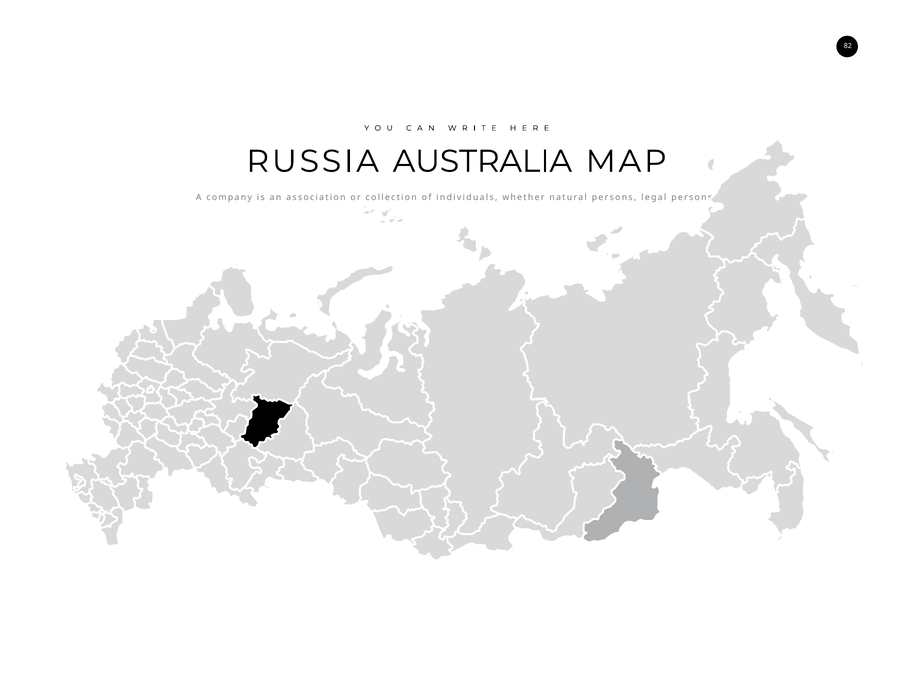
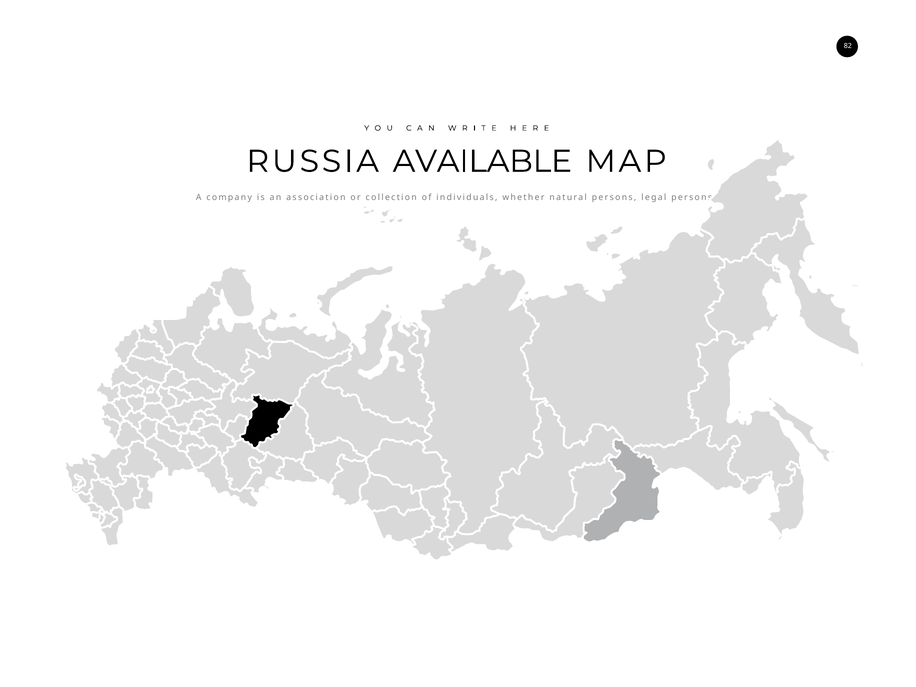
AUSTRALIA: AUSTRALIA -> AVAILABLE
